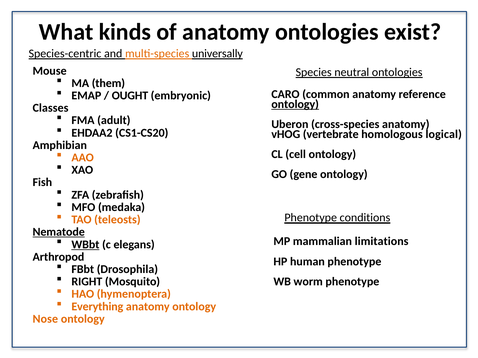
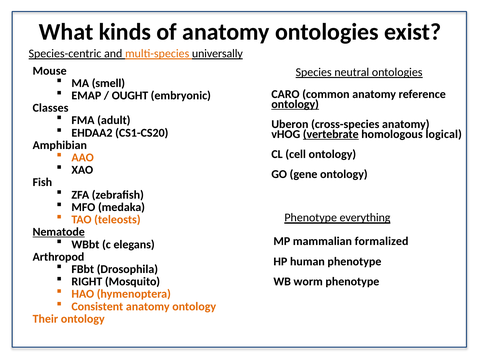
them: them -> smell
vertebrate underline: none -> present
conditions: conditions -> everything
limitations: limitations -> formalized
WBbt underline: present -> none
Everything: Everything -> Consistent
Nose: Nose -> Their
